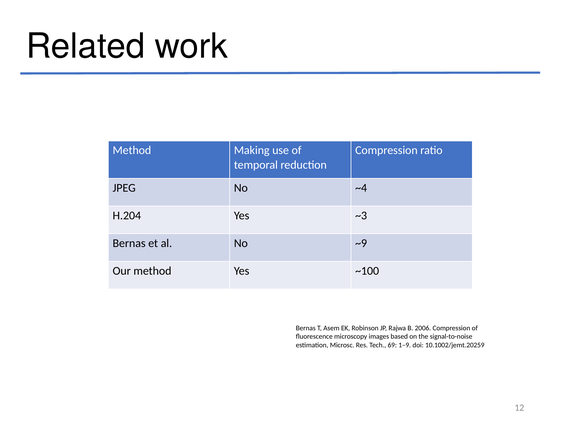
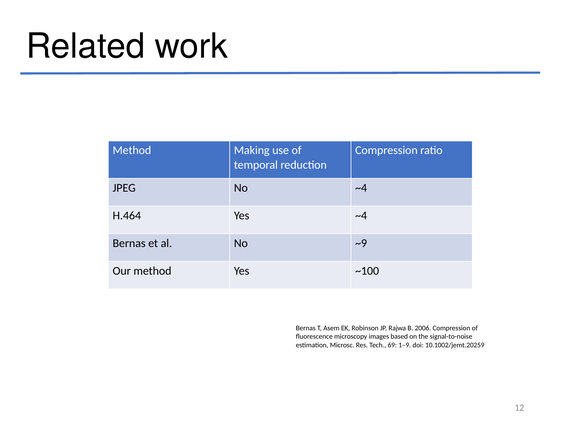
H.204: H.204 -> H.464
Yes ~3: ~3 -> ~4
